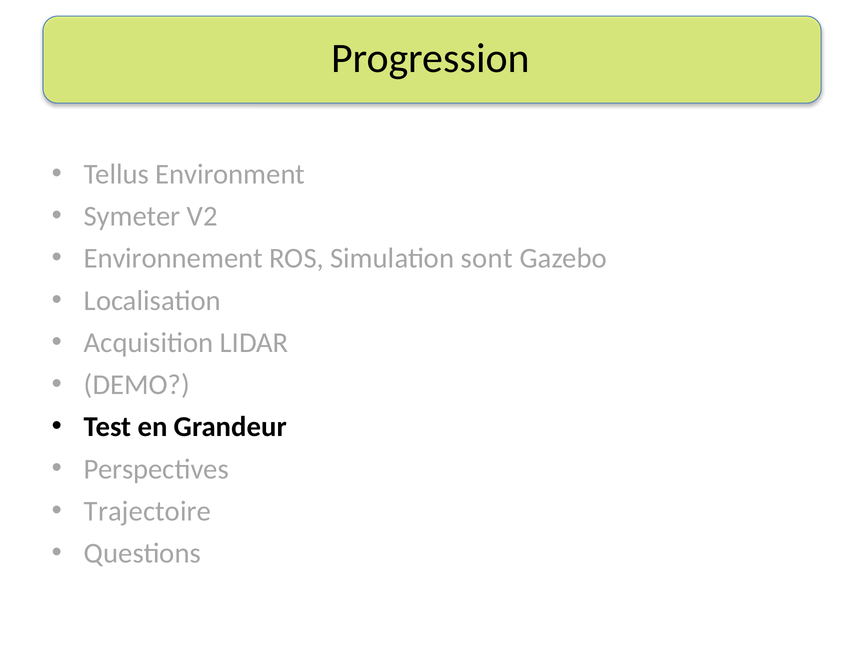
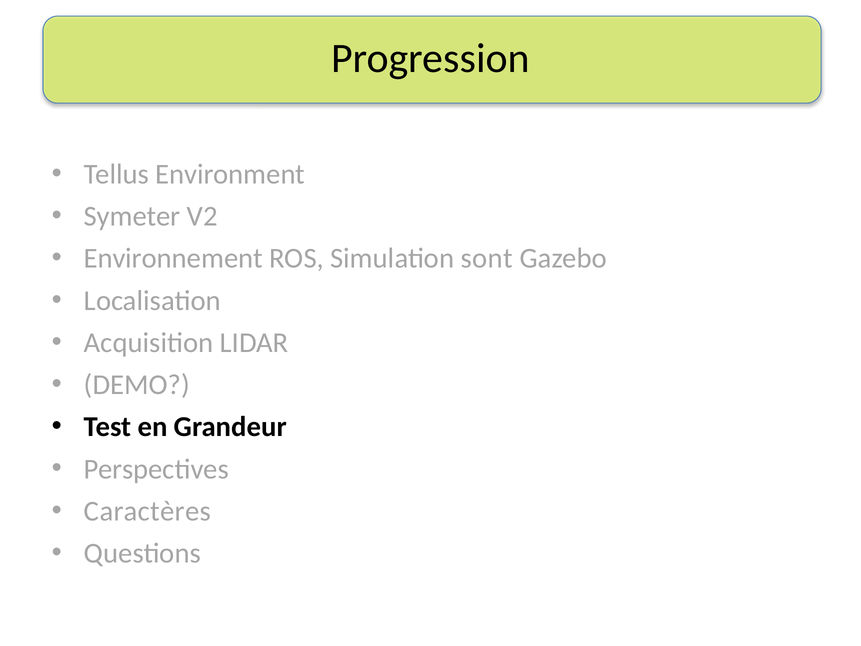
Trajectoire: Trajectoire -> Caractères
